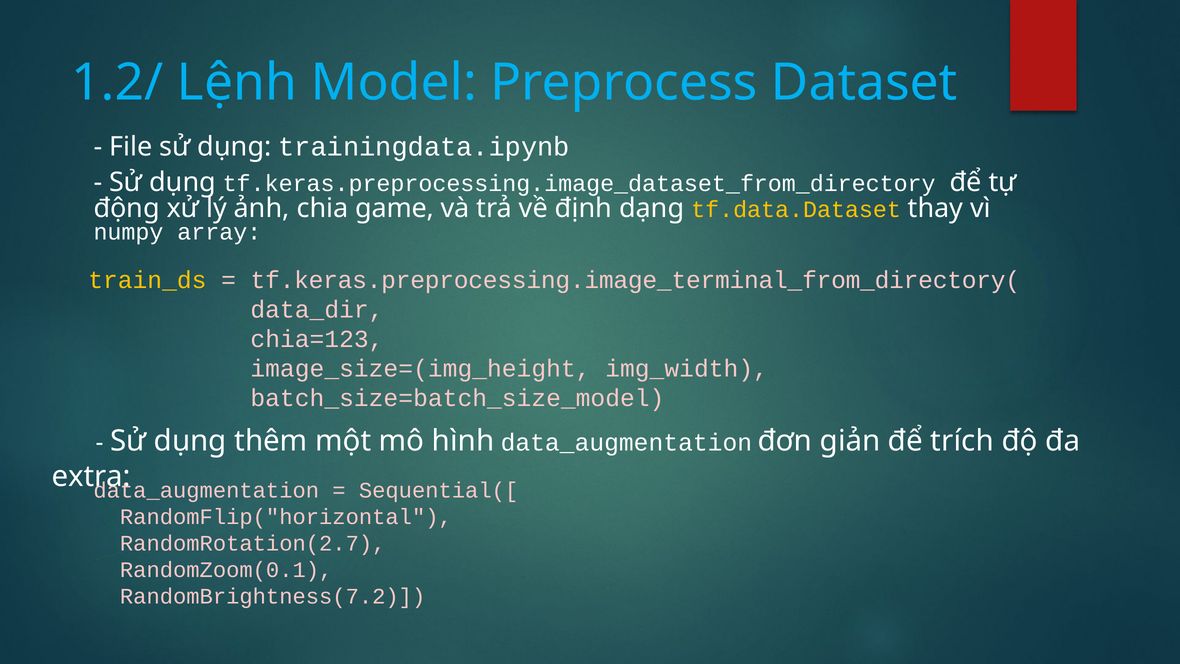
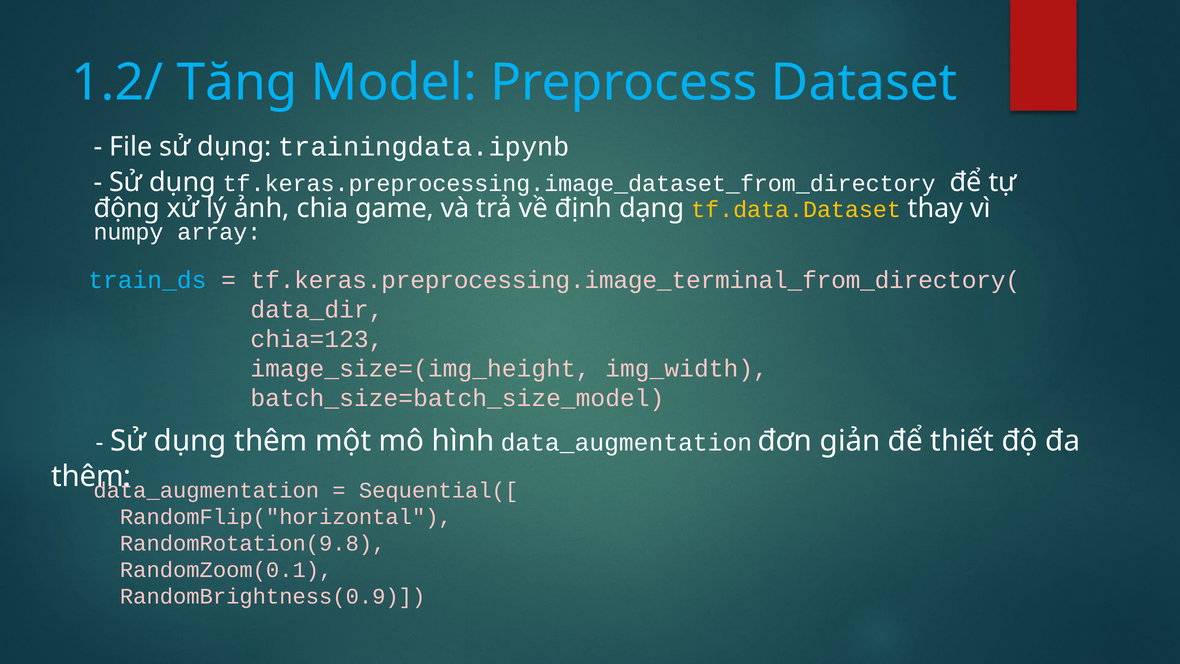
Lệnh: Lệnh -> Tăng
train_ds colour: yellow -> light blue
trích: trích -> thiết
extra at (91, 476): extra -> thêm
RandomRotation(2.7: RandomRotation(2.7 -> RandomRotation(9.8
RandomBrightness(7.2: RandomBrightness(7.2 -> RandomBrightness(0.9
